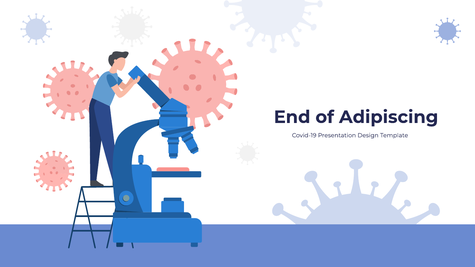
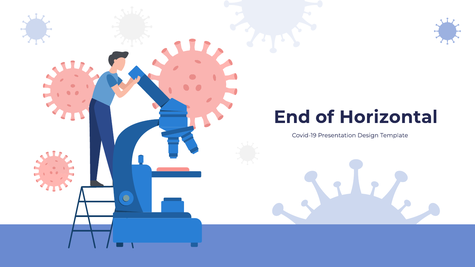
Adipiscing: Adipiscing -> Horizontal
